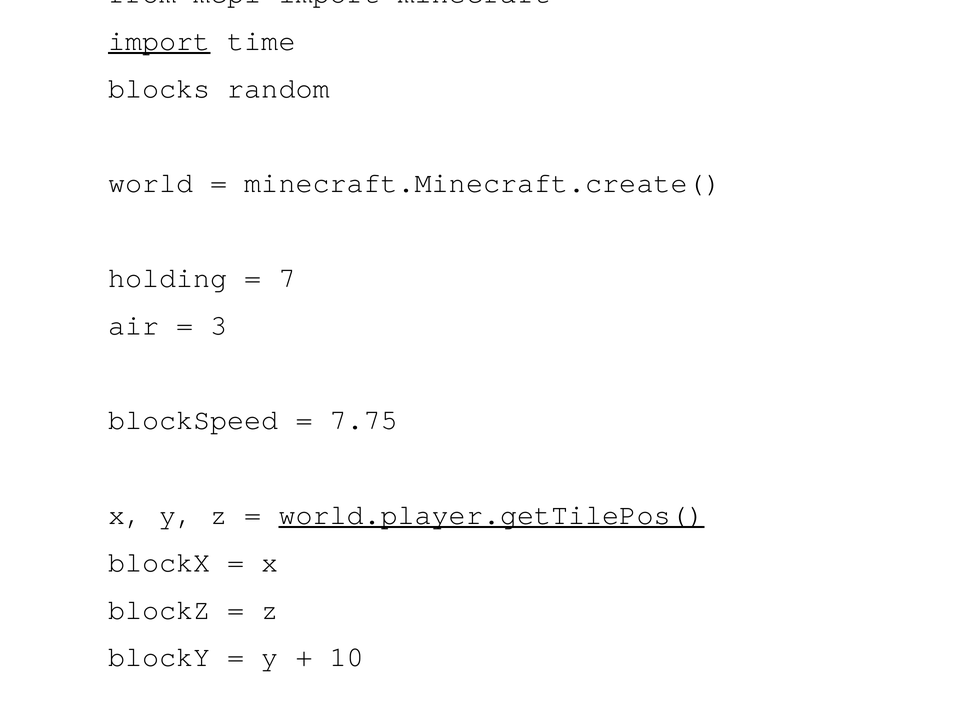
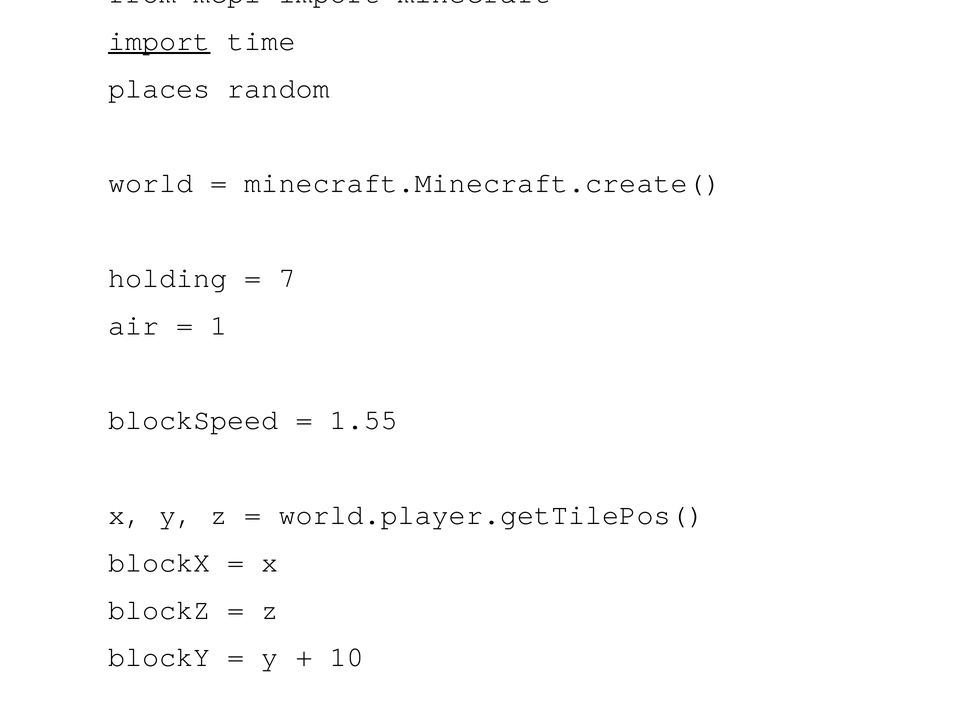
blocks: blocks -> places
3: 3 -> 1
7.75: 7.75 -> 1.55
world.player.getTilePos( underline: present -> none
